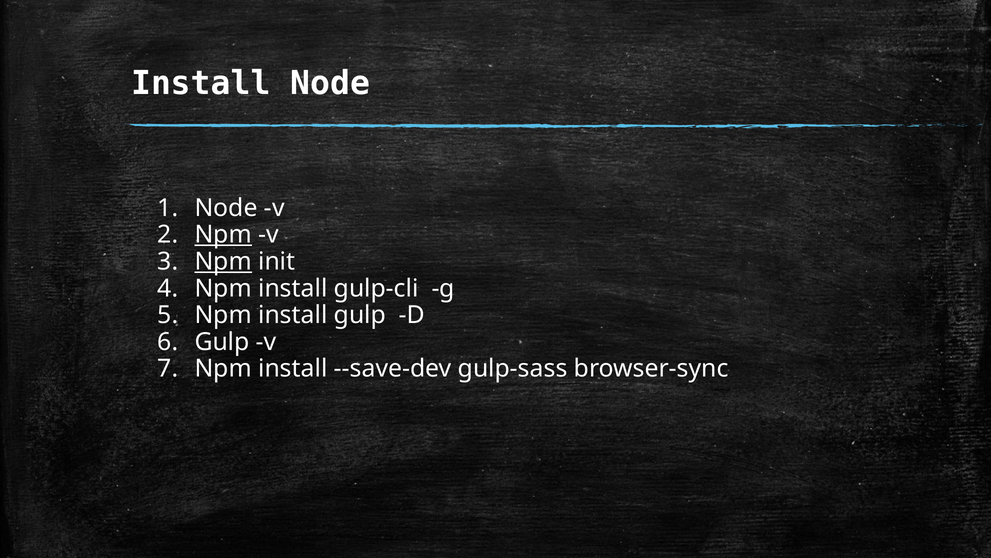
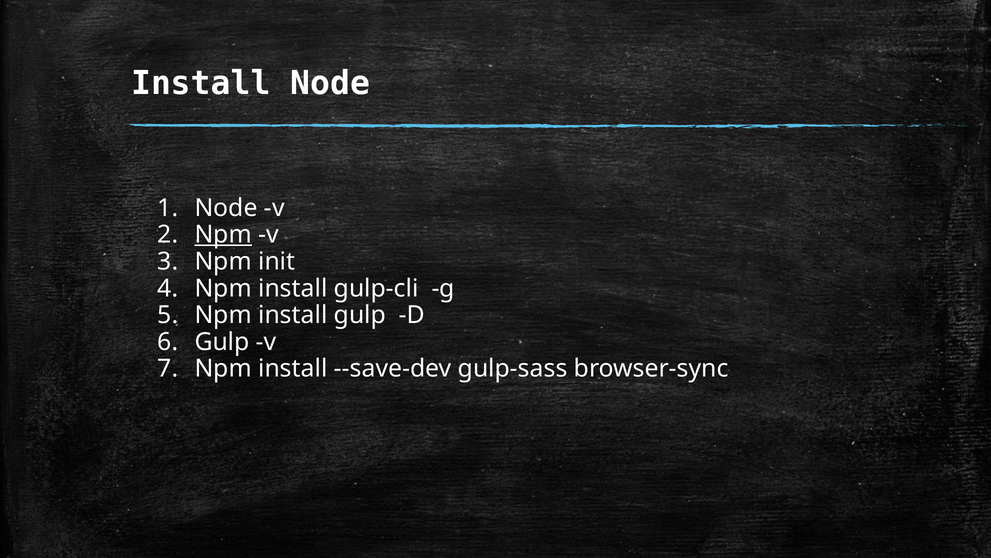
Npm at (223, 261) underline: present -> none
